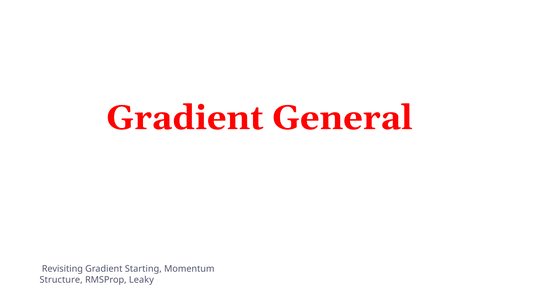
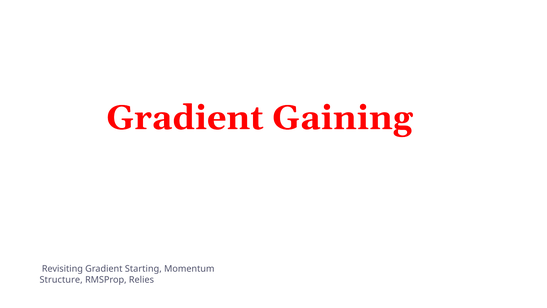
General: General -> Gaining
Leaky: Leaky -> Relies
